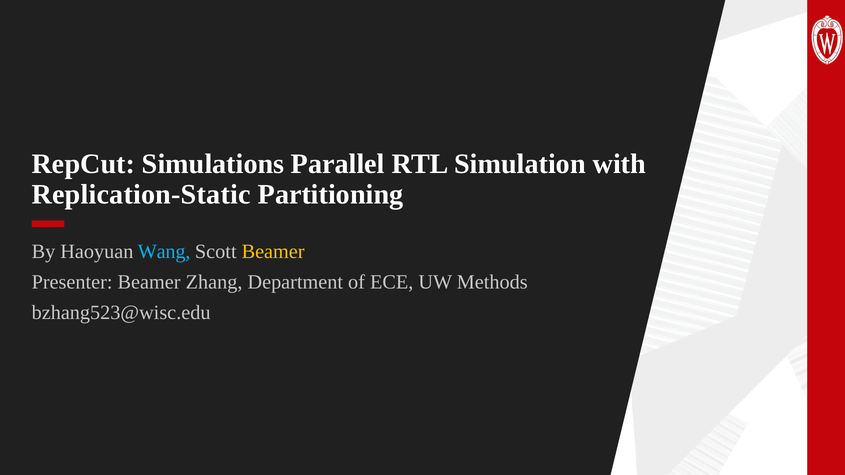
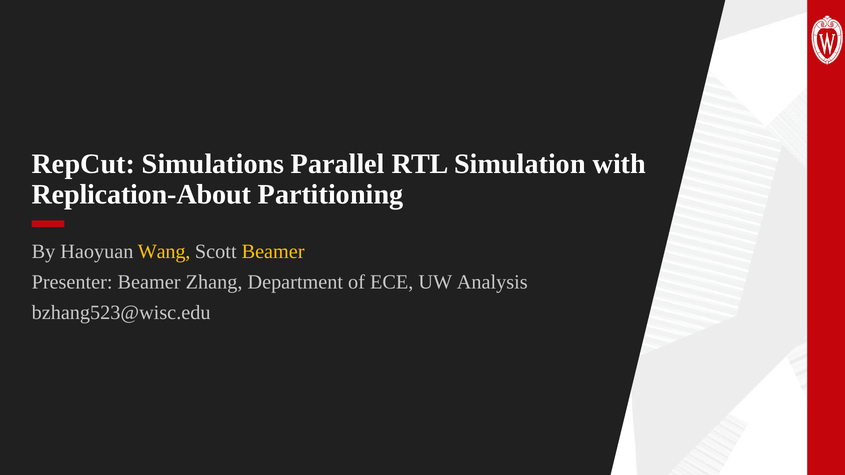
Replication-Static: Replication-Static -> Replication-About
Wang colour: light blue -> yellow
Methods: Methods -> Analysis
